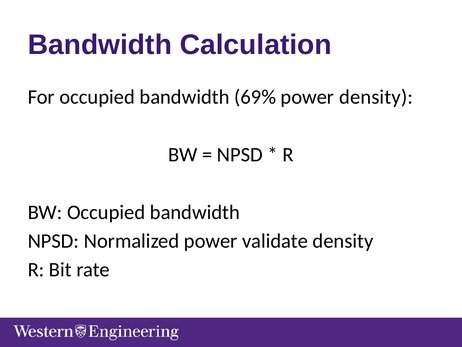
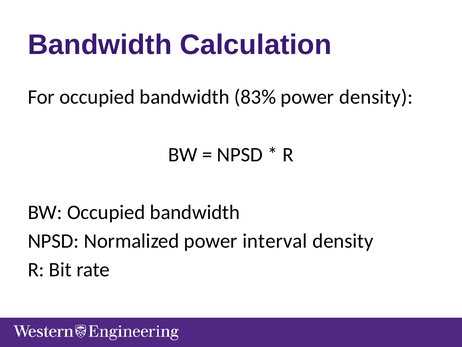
69%: 69% -> 83%
validate: validate -> interval
